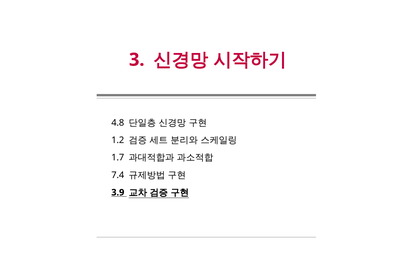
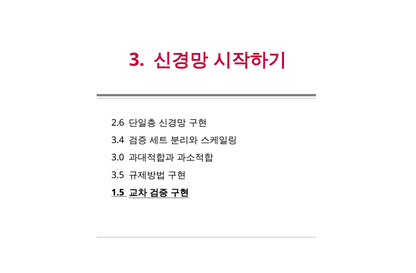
4.8: 4.8 -> 2.6
1.2: 1.2 -> 3.4
1.7: 1.7 -> 3.0
7.4: 7.4 -> 3.5
3.9: 3.9 -> 1.5
